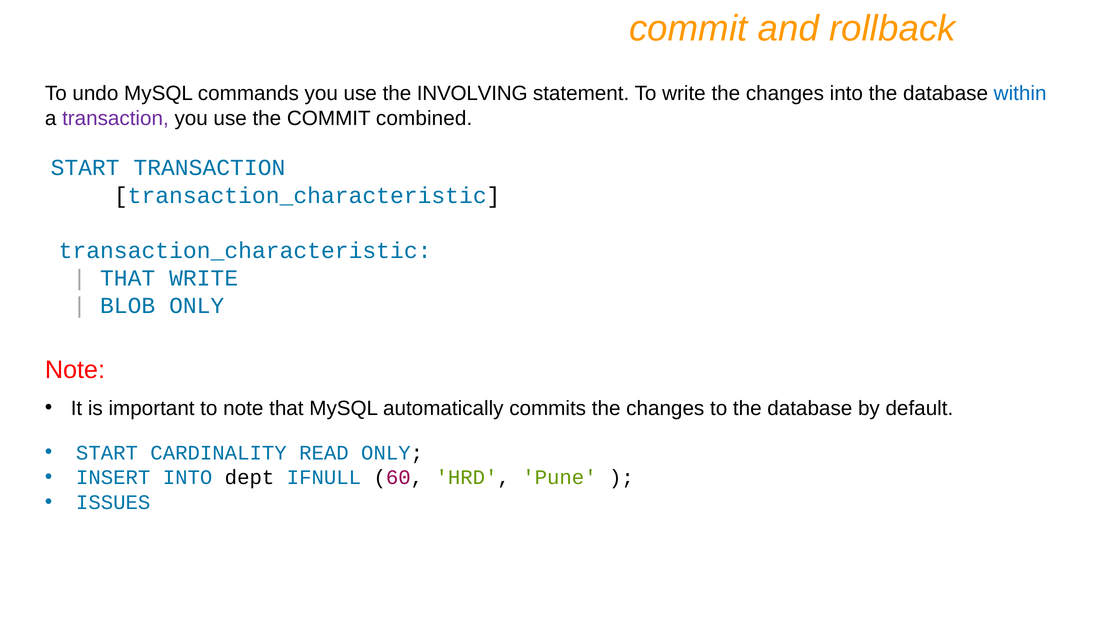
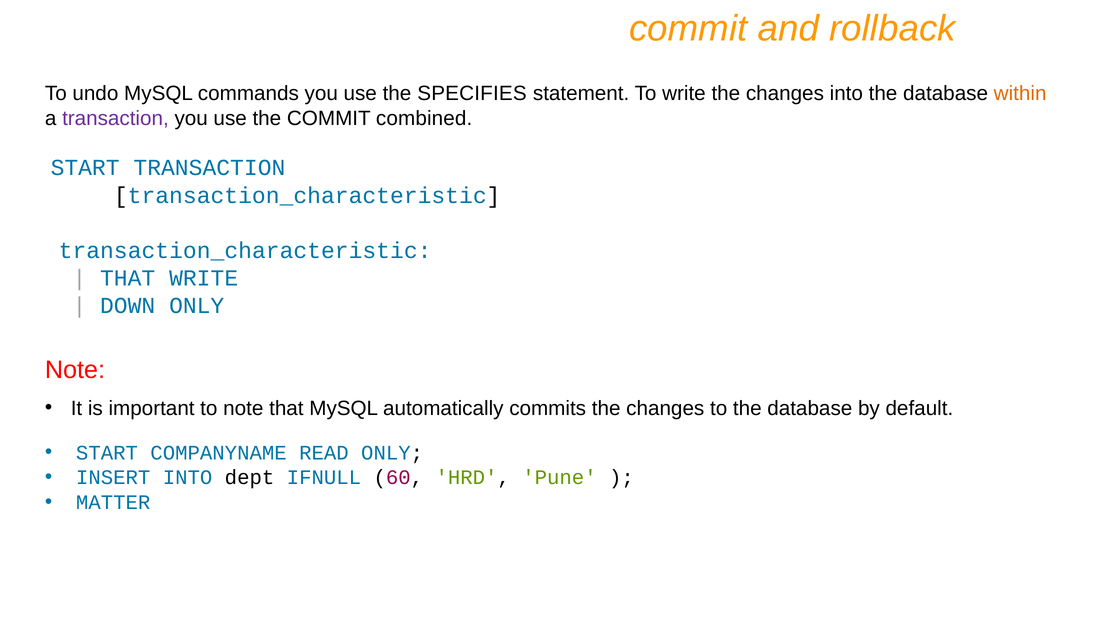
INVOLVING: INVOLVING -> SPECIFIES
within colour: blue -> orange
BLOB: BLOB -> DOWN
CARDINALITY: CARDINALITY -> COMPANYNAME
ISSUES: ISSUES -> MATTER
